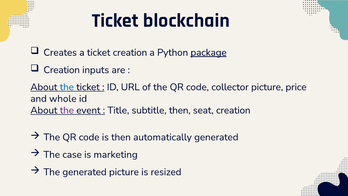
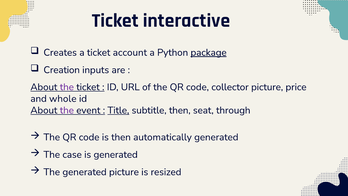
blockchain: blockchain -> interactive
ticket creation: creation -> account
the at (67, 87) colour: blue -> purple
Title underline: none -> present
seat creation: creation -> through
is marketing: marketing -> generated
